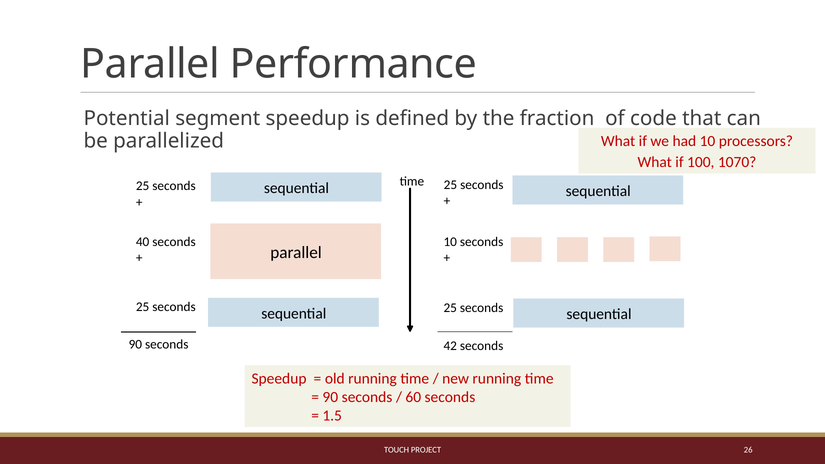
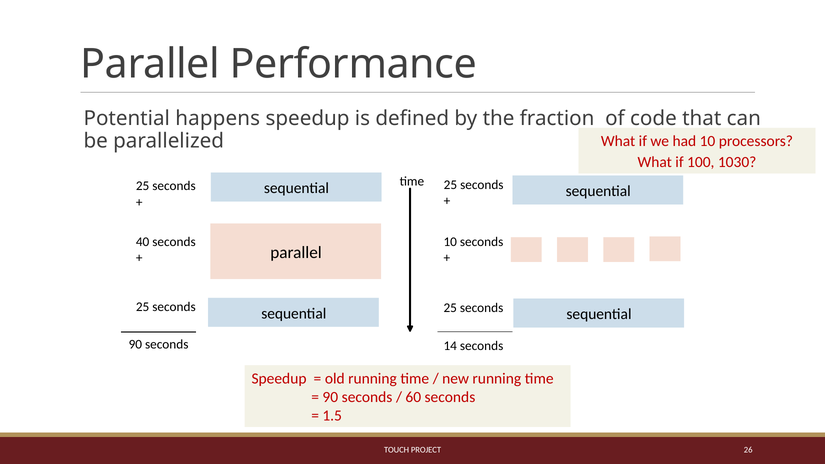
segment: segment -> happens
1070: 1070 -> 1030
42: 42 -> 14
